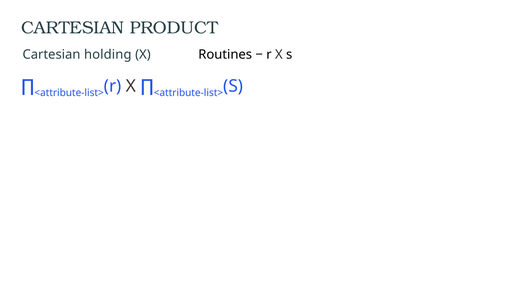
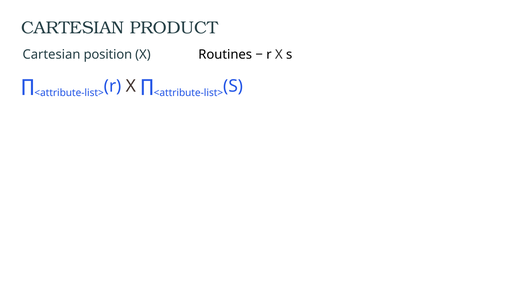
holding: holding -> position
